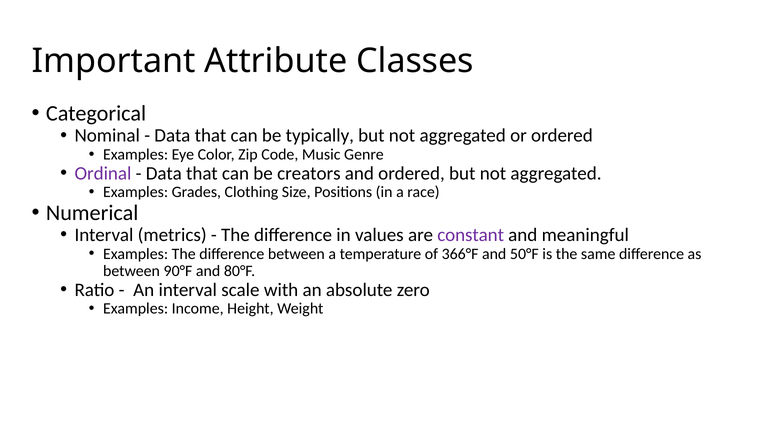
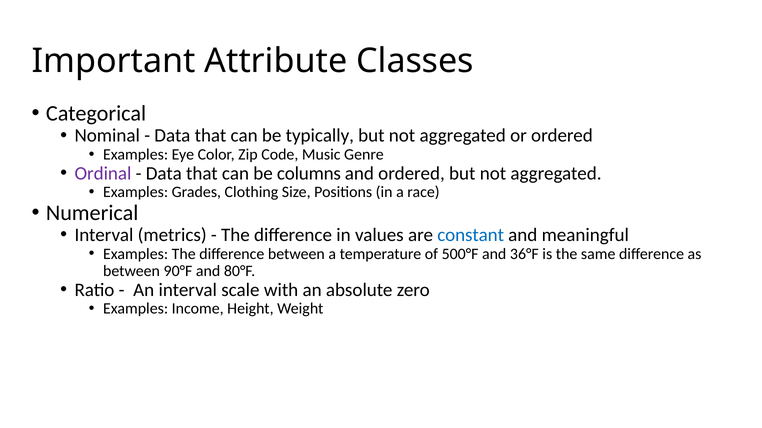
creators: creators -> columns
constant colour: purple -> blue
366°F: 366°F -> 500°F
50°F: 50°F -> 36°F
